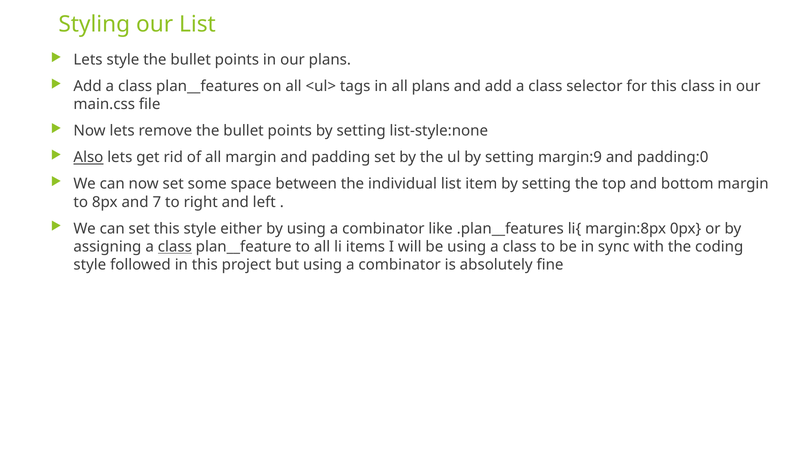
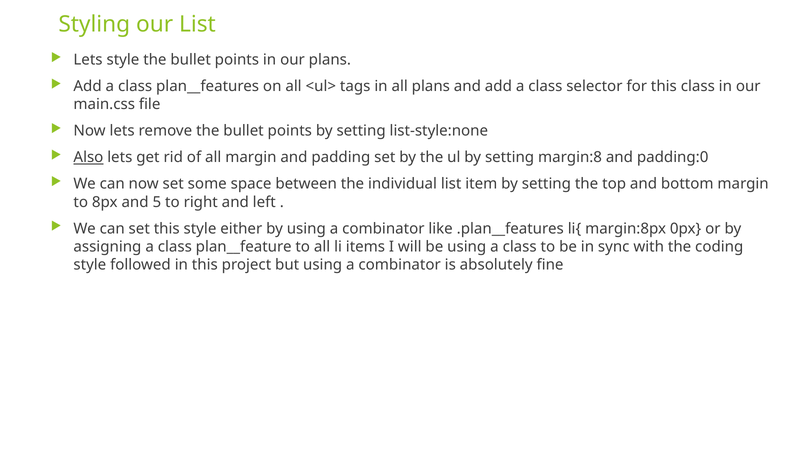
margin:9: margin:9 -> margin:8
7: 7 -> 5
class at (175, 247) underline: present -> none
